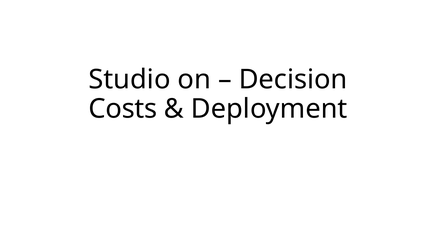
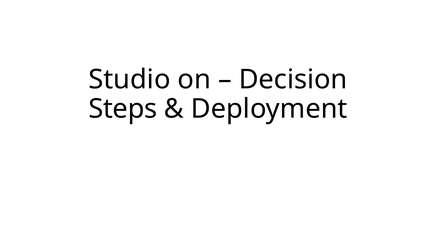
Costs: Costs -> Steps
